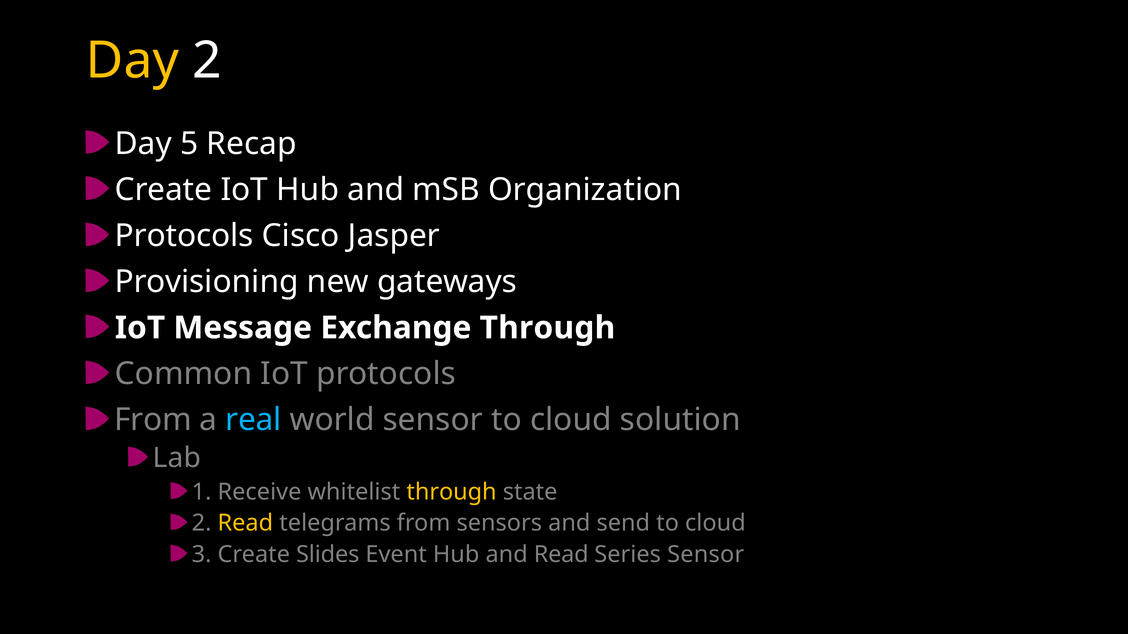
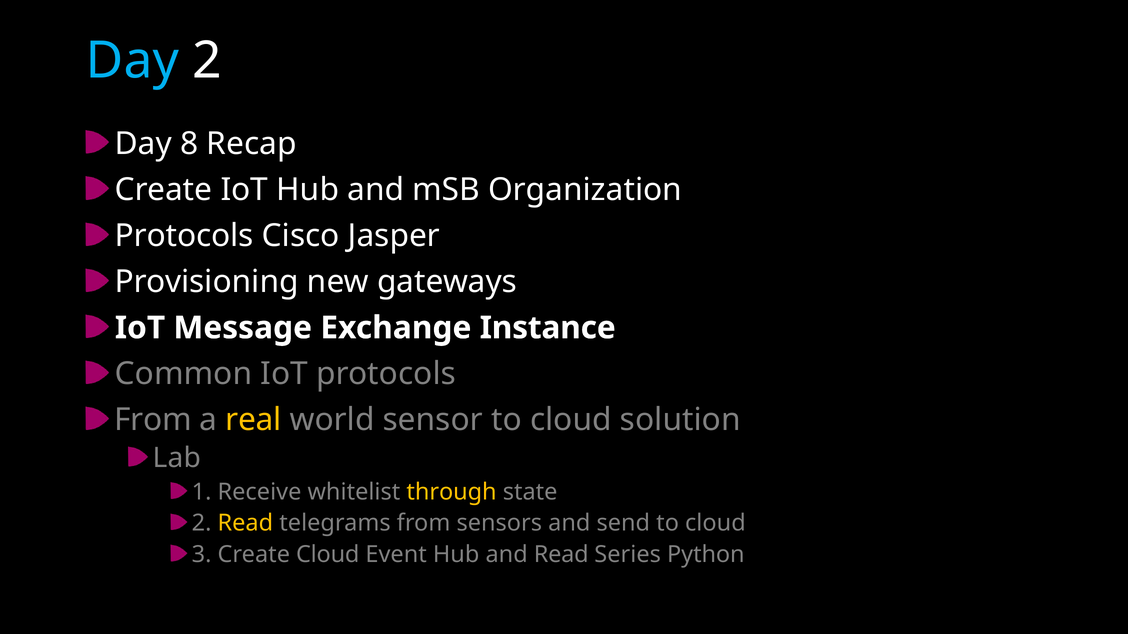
Day at (133, 61) colour: yellow -> light blue
5: 5 -> 8
Exchange Through: Through -> Instance
real colour: light blue -> yellow
Create Slides: Slides -> Cloud
Series Sensor: Sensor -> Python
